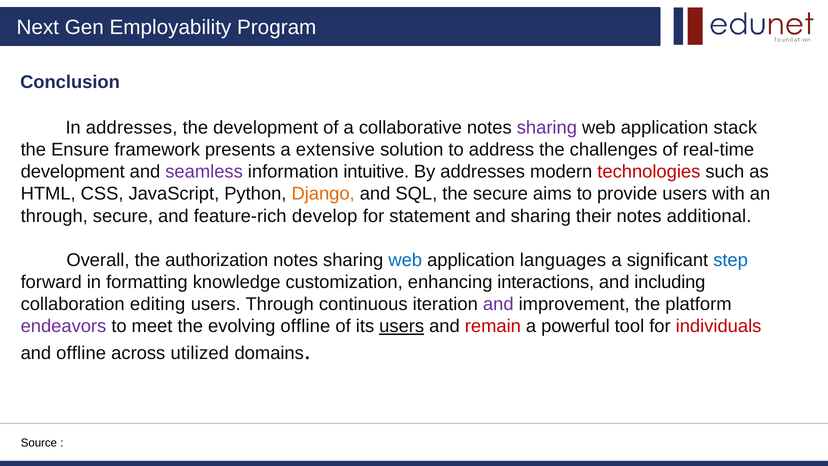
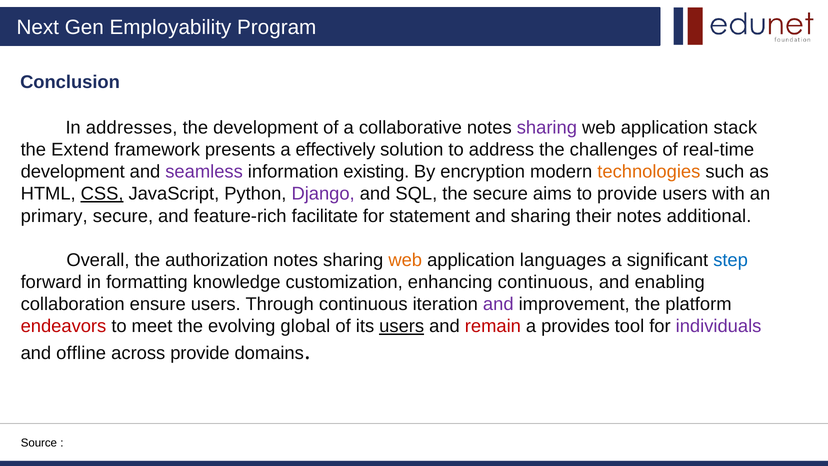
Ensure: Ensure -> Extend
extensive: extensive -> effectively
intuitive: intuitive -> existing
By addresses: addresses -> encryption
technologies colour: red -> orange
CSS underline: none -> present
Django colour: orange -> purple
through at (54, 216): through -> primary
develop: develop -> facilitate
web at (405, 260) colour: blue -> orange
enhancing interactions: interactions -> continuous
including: including -> enabling
editing: editing -> ensure
endeavors colour: purple -> red
evolving offline: offline -> global
powerful: powerful -> provides
individuals colour: red -> purple
across utilized: utilized -> provide
